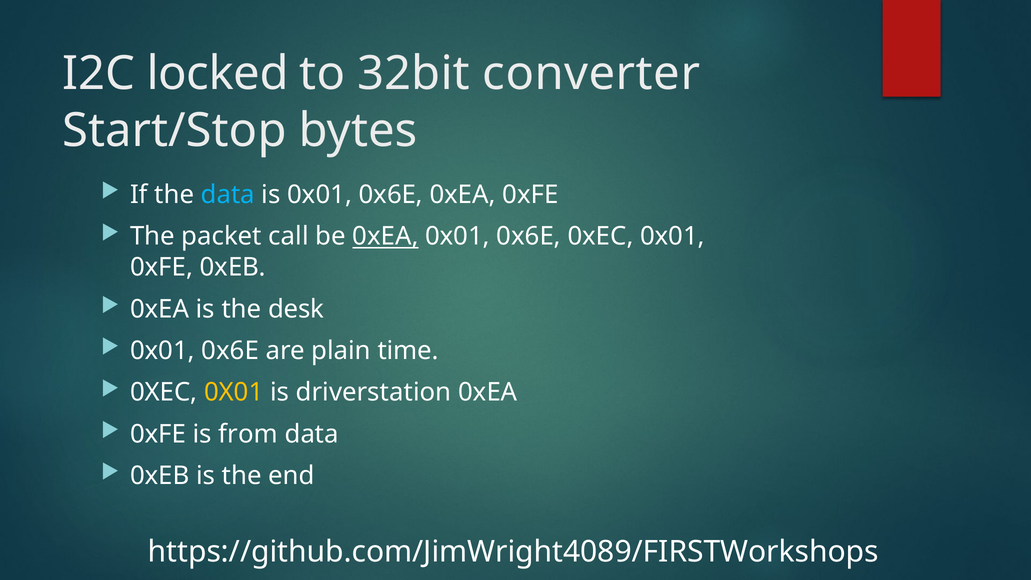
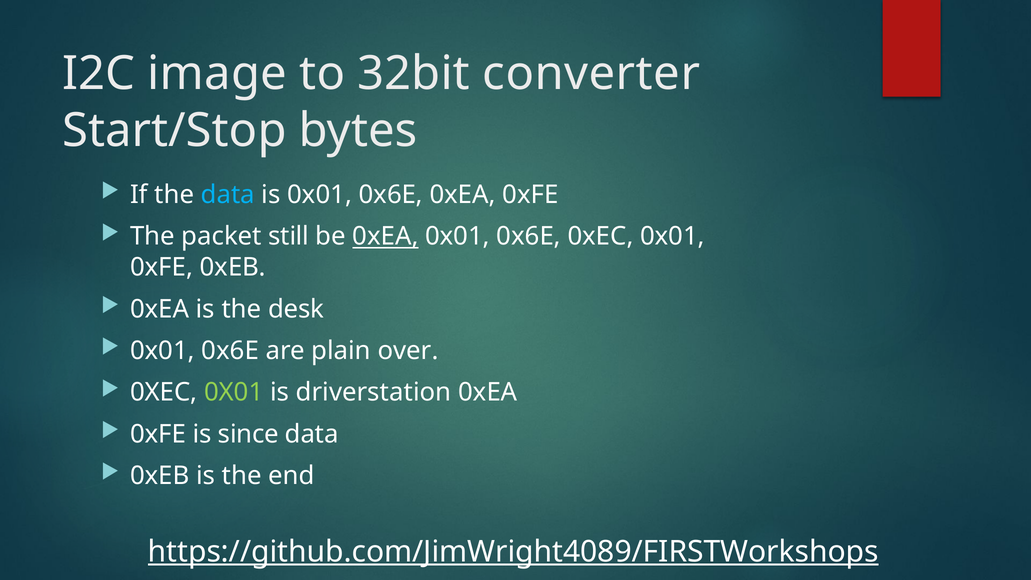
locked: locked -> image
call: call -> still
time: time -> over
0X01 at (234, 392) colour: yellow -> light green
from: from -> since
https://github.com/JimWright4089/FIRSTWorkshops underline: none -> present
